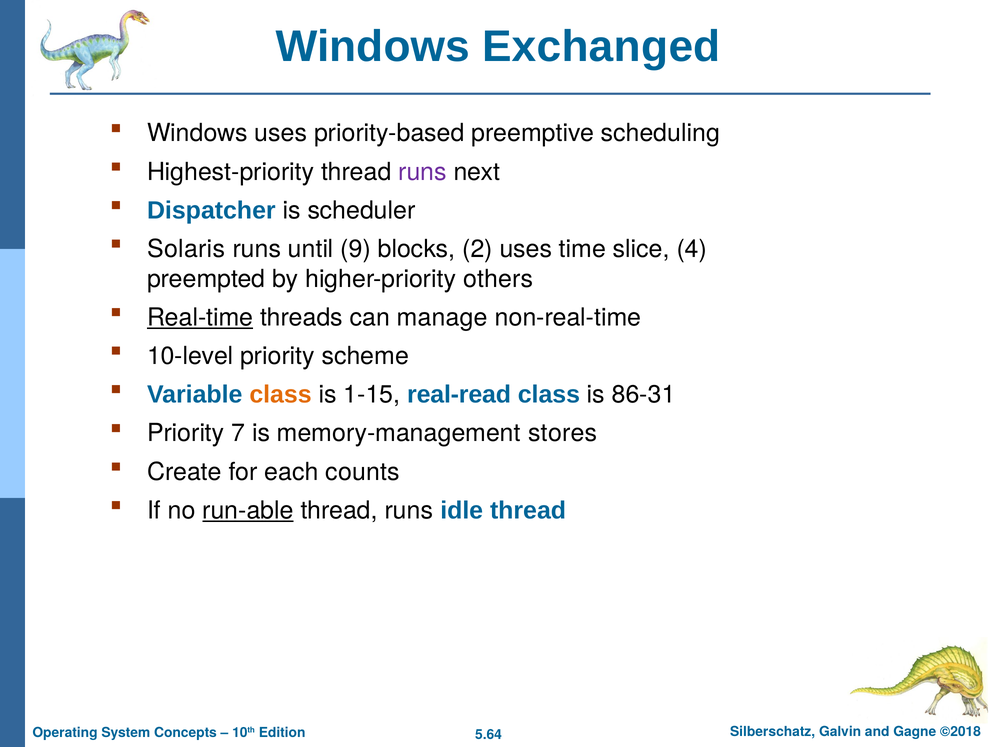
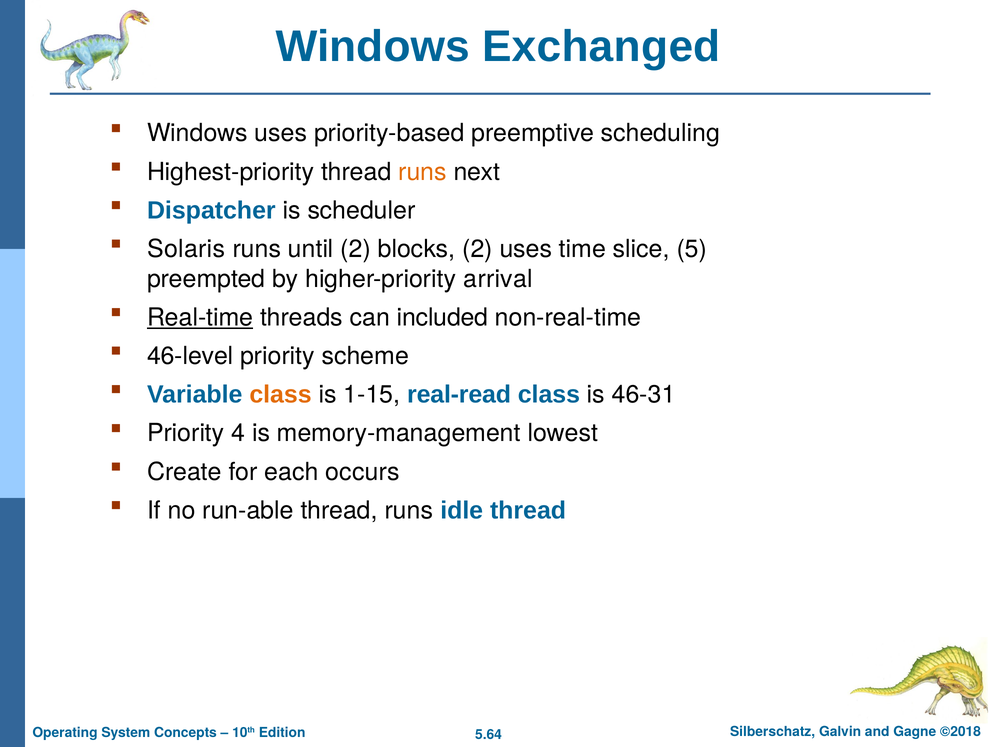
runs at (423, 172) colour: purple -> orange
until 9: 9 -> 2
4: 4 -> 5
others: others -> arrival
manage: manage -> included
10-level: 10-level -> 46-level
86-31: 86-31 -> 46-31
7: 7 -> 4
stores: stores -> lowest
counts: counts -> occurs
run-able underline: present -> none
